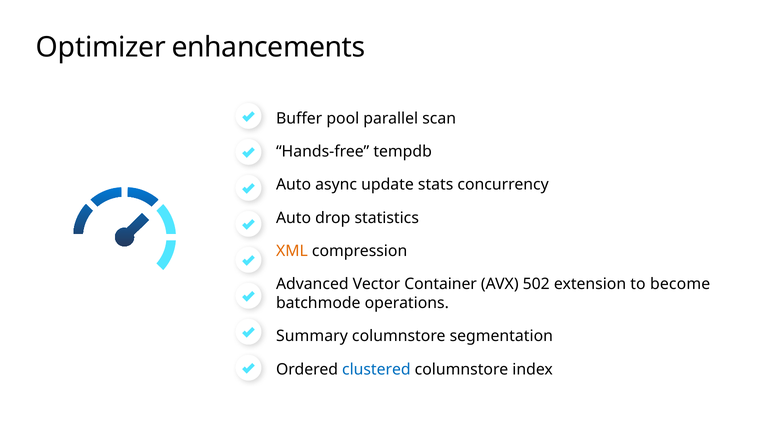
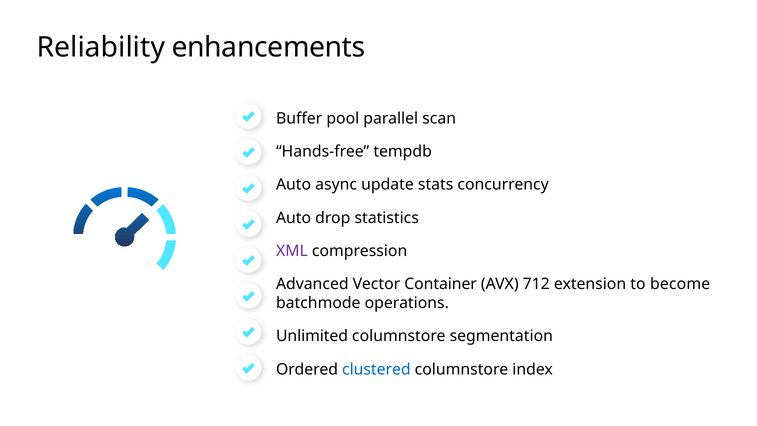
Optimizer: Optimizer -> Reliability
XML colour: orange -> purple
502: 502 -> 712
Summary: Summary -> Unlimited
